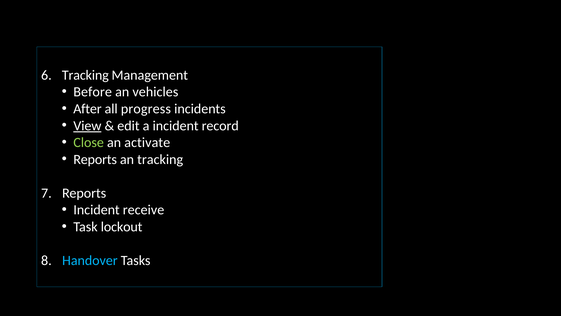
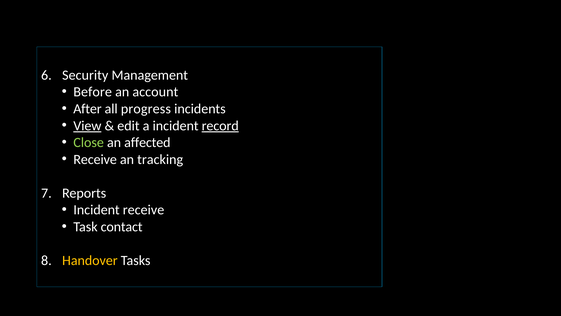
Tracking at (85, 75): Tracking -> Security
vehicles: vehicles -> account
record underline: none -> present
activate: activate -> affected
Reports at (95, 159): Reports -> Receive
lockout: lockout -> contact
Handover colour: light blue -> yellow
